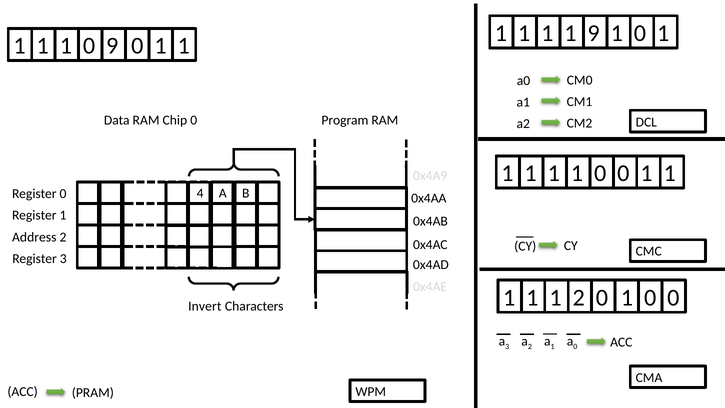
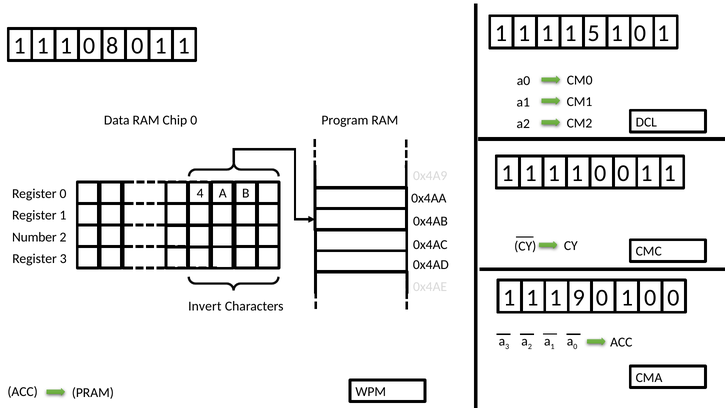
1 9: 9 -> 5
0 9: 9 -> 8
Address: Address -> Number
1 2: 2 -> 9
